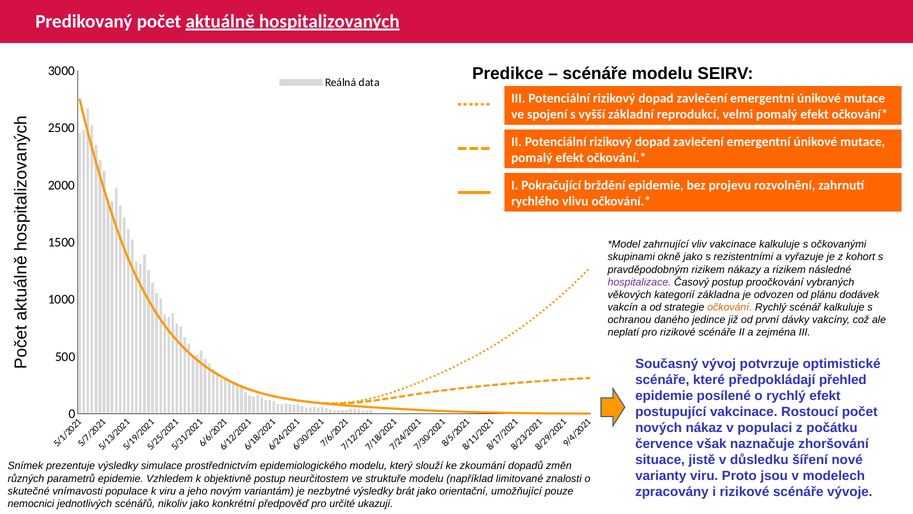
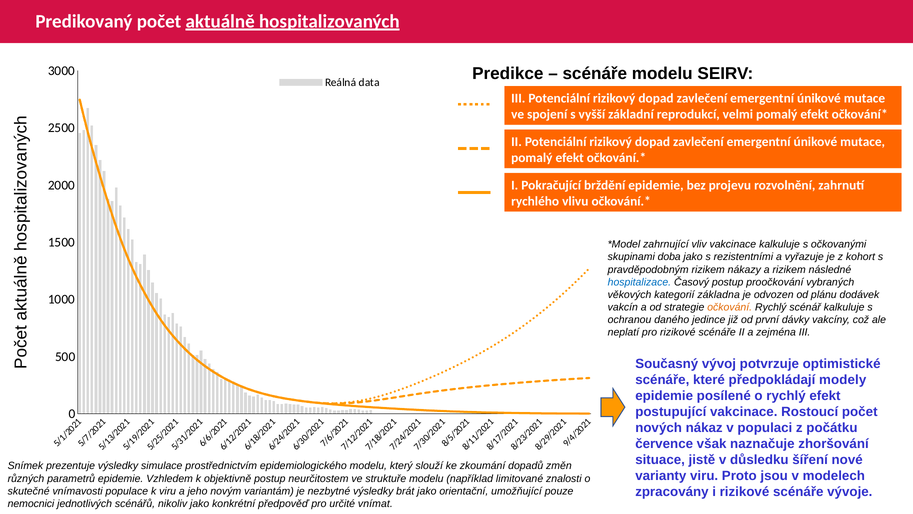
okně: okně -> doba
hospitalizace colour: purple -> blue
přehled: přehled -> modely
ukazují: ukazují -> vnímat
